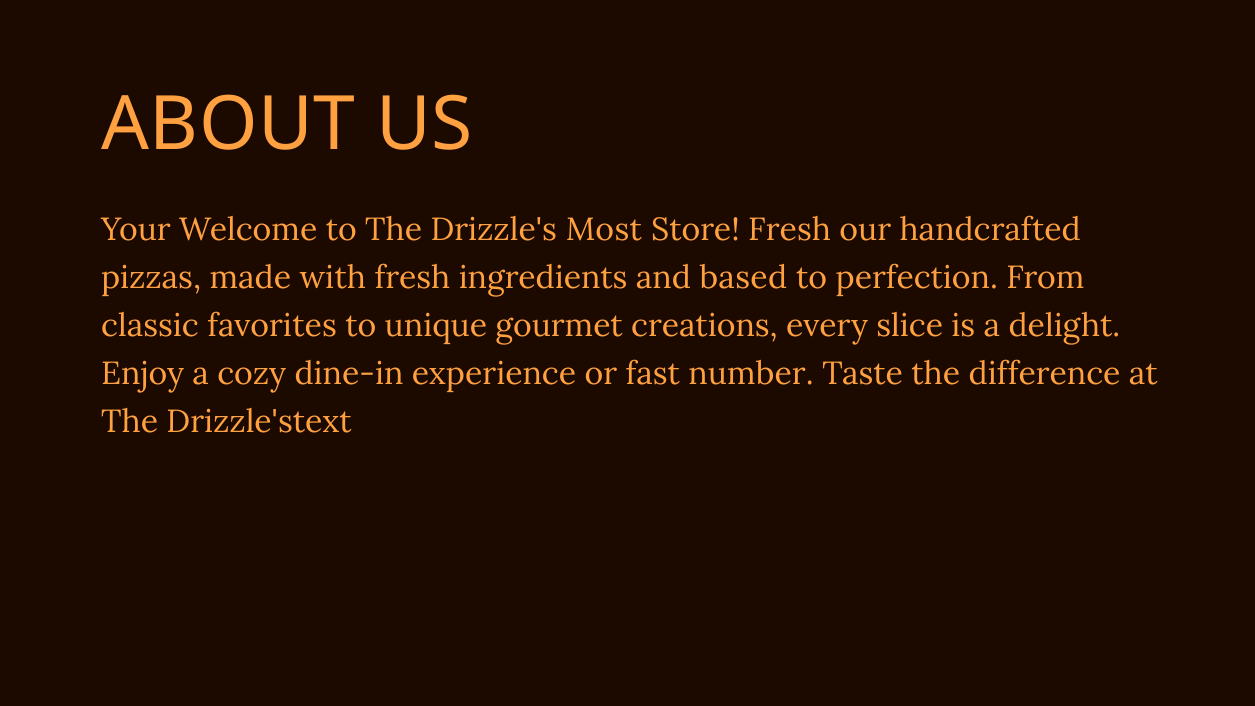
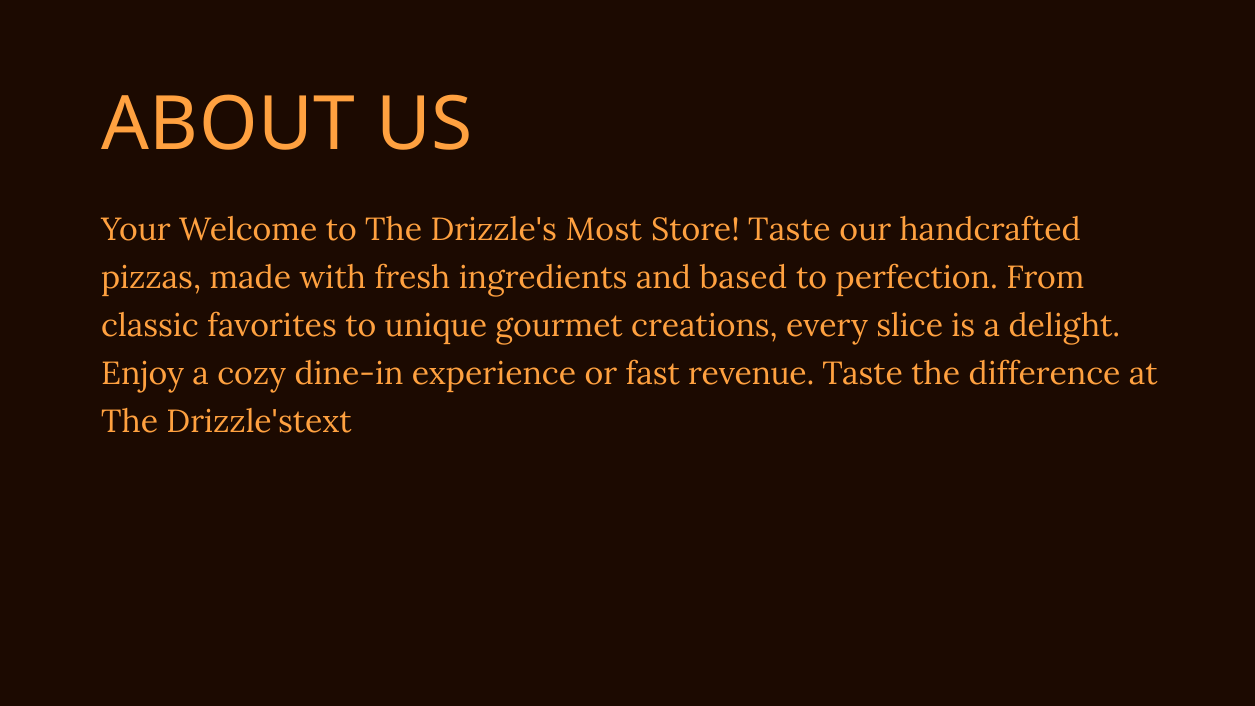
Store Fresh: Fresh -> Taste
number: number -> revenue
